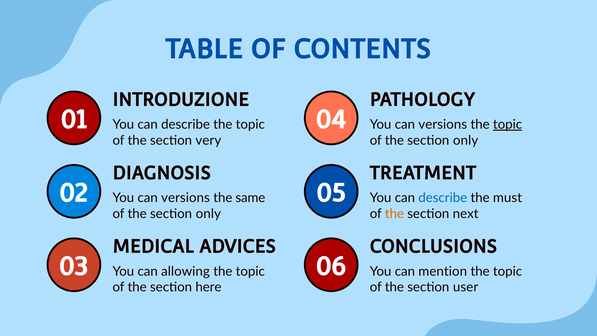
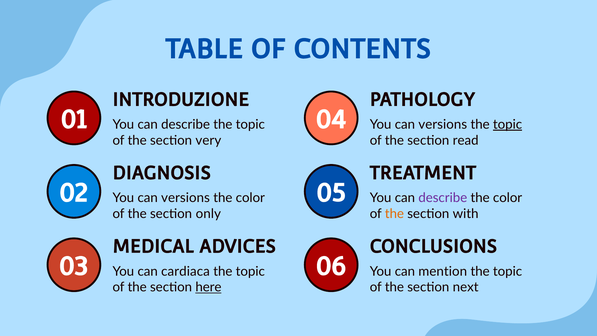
only at (466, 140): only -> read
same at (250, 198): same -> color
describe at (443, 198) colour: blue -> purple
must at (507, 198): must -> color
next: next -> with
allowing: allowing -> cardiaca
here underline: none -> present
user: user -> next
